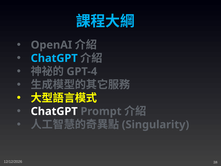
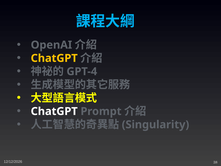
ChatGPT at (54, 58) colour: light blue -> yellow
